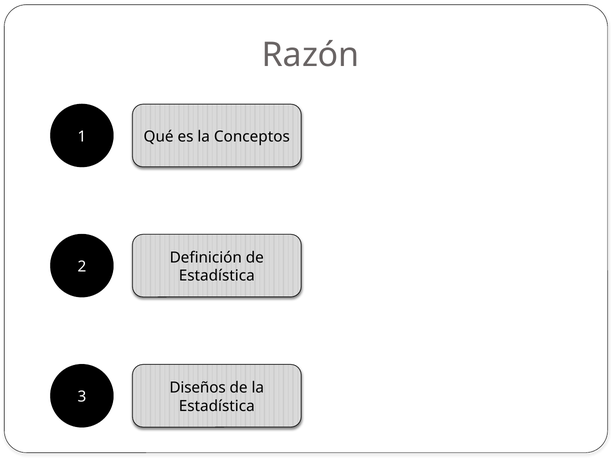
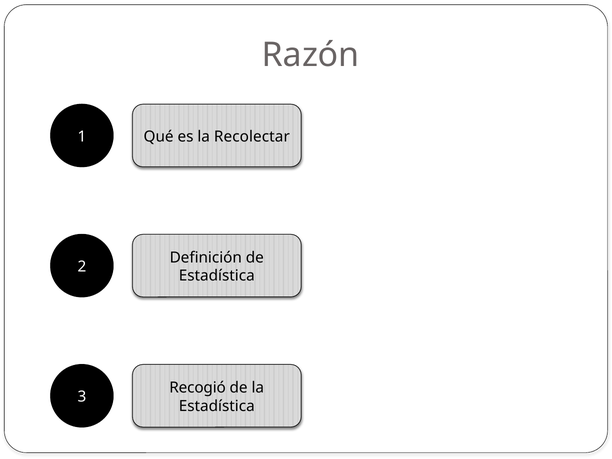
Conceptos: Conceptos -> Recolectar
Diseños: Diseños -> Recogió
